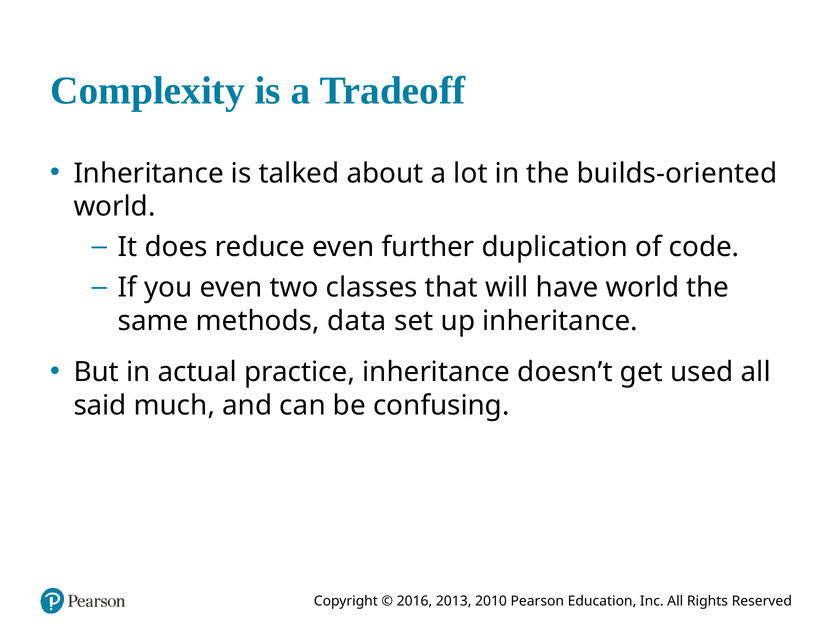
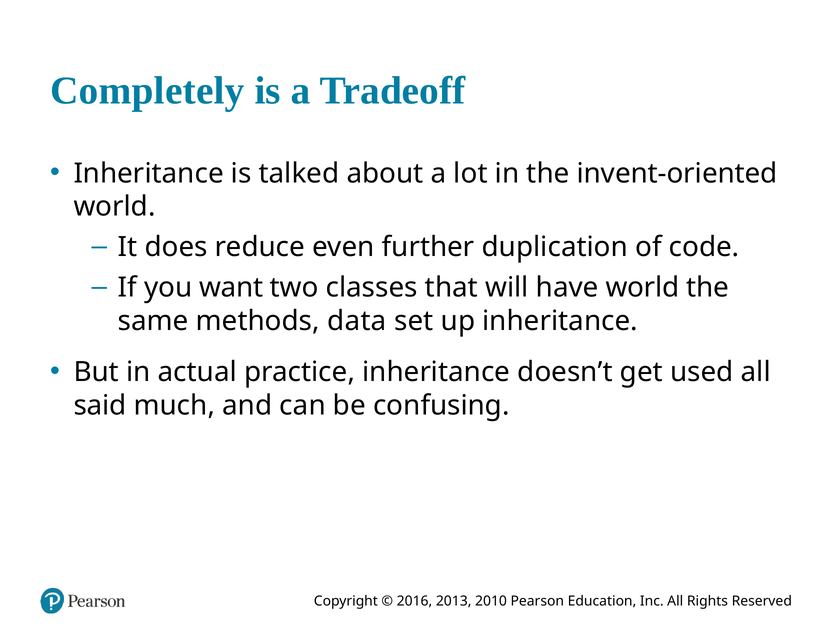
Complexity: Complexity -> Completely
builds-oriented: builds-oriented -> invent-oriented
you even: even -> want
